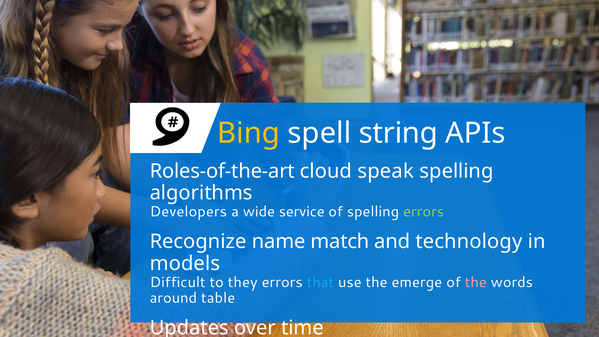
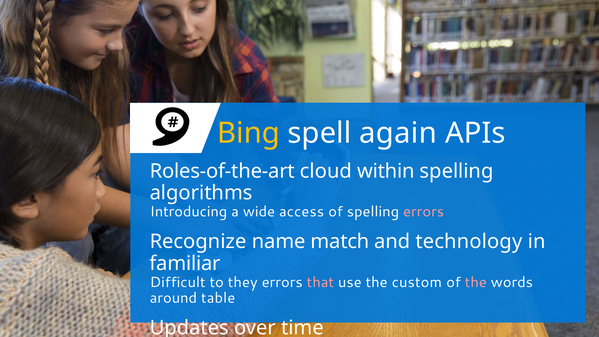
string: string -> again
speak: speak -> within
Developers: Developers -> Introducing
service: service -> access
errors at (424, 212) colour: light green -> pink
models: models -> familiar
that colour: light blue -> pink
the emerge: emerge -> custom
